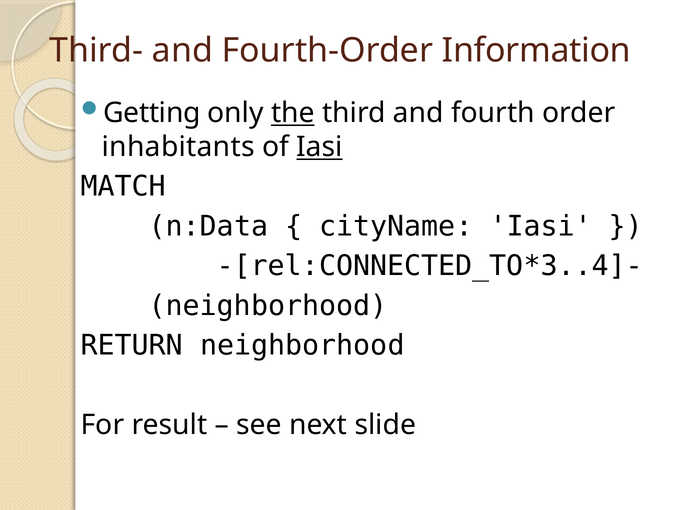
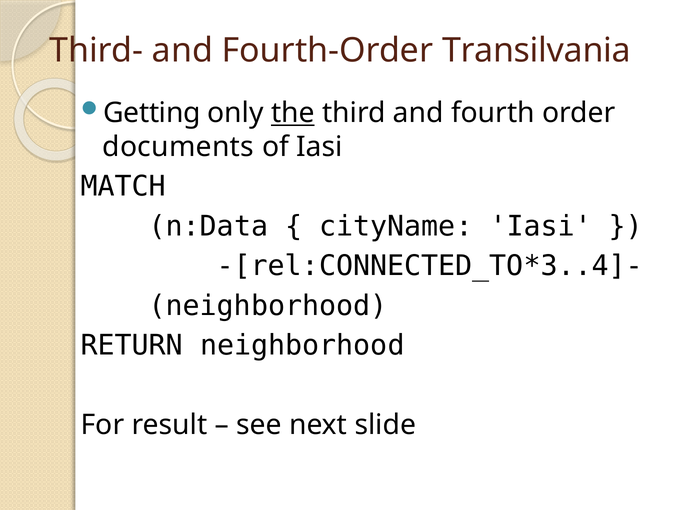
Information: Information -> Transilvania
inhabitants: inhabitants -> documents
Iasi at (320, 147) underline: present -> none
